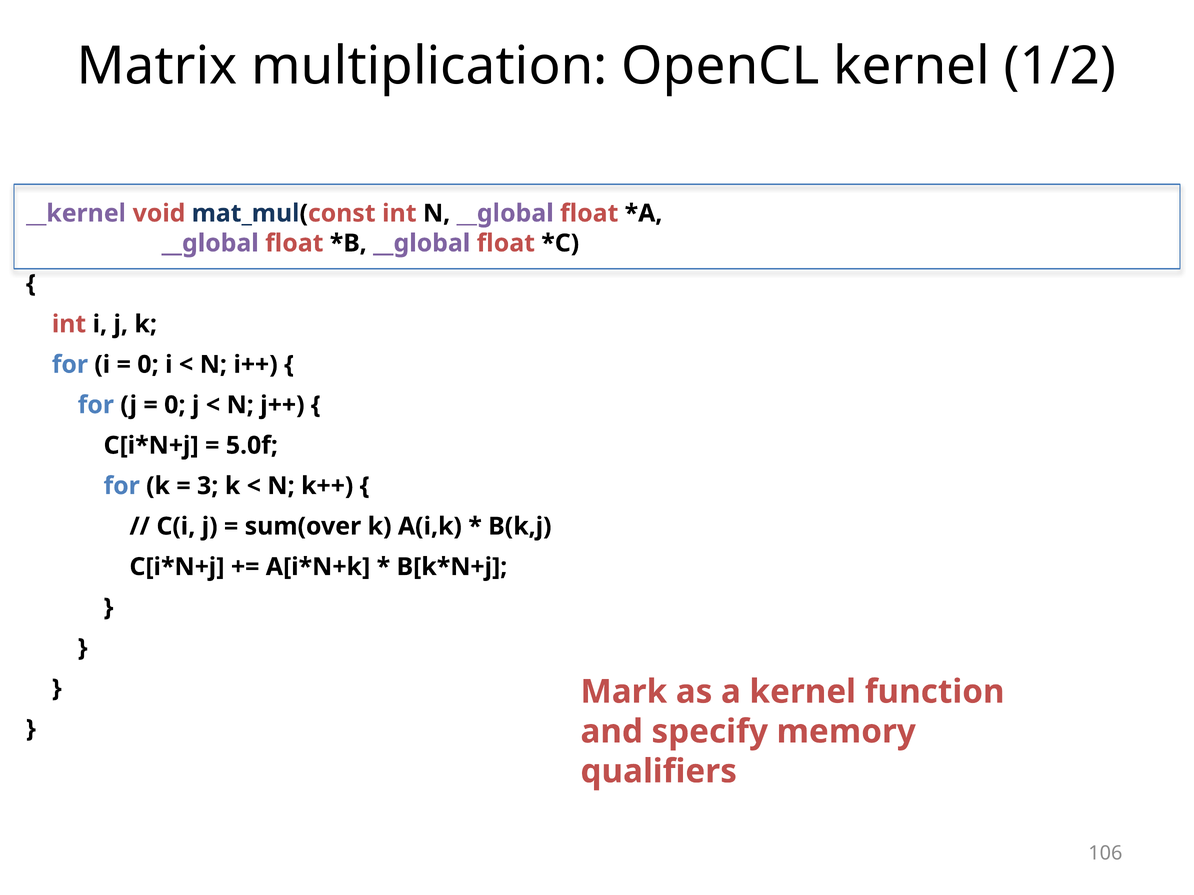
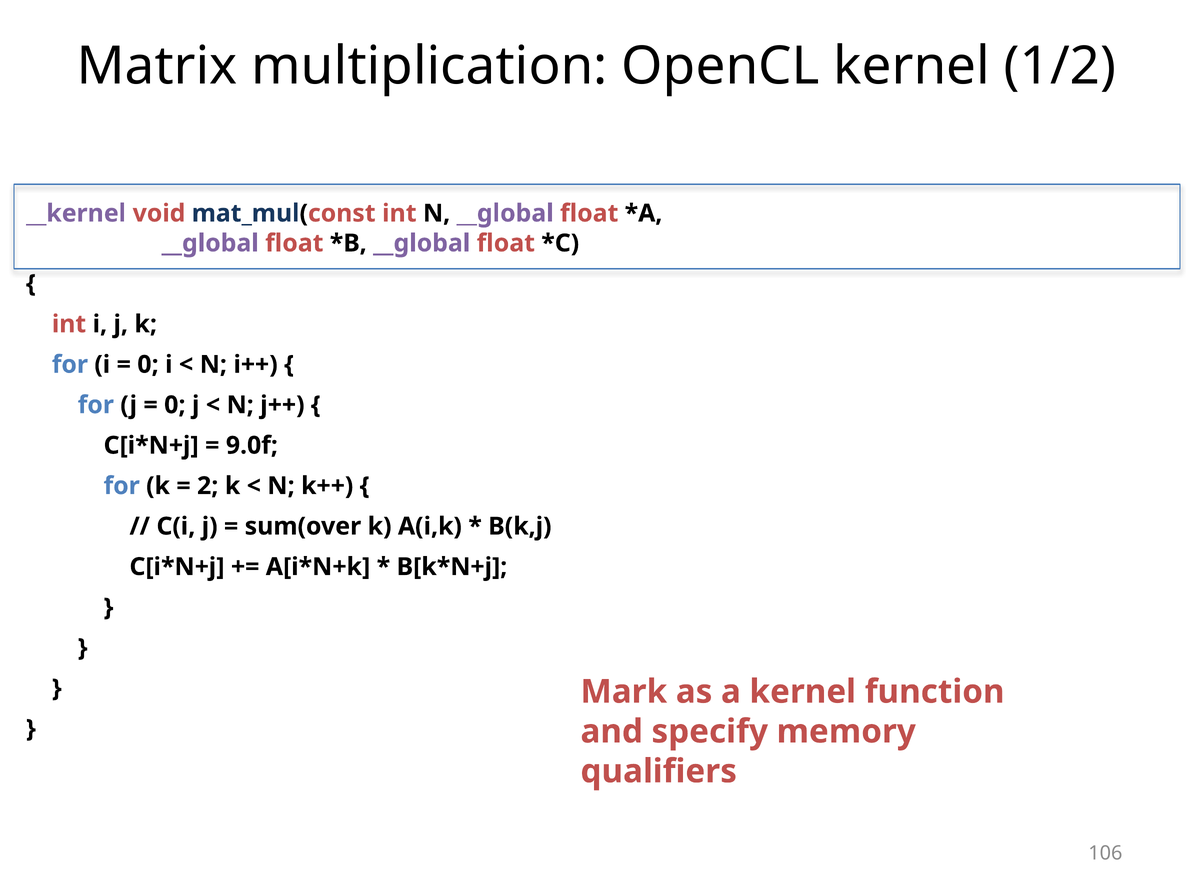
5.0f: 5.0f -> 9.0f
3: 3 -> 2
